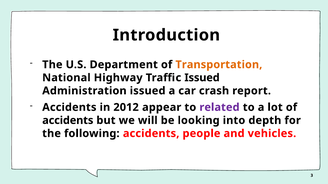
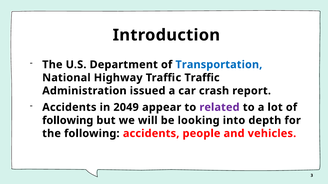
Transportation colour: orange -> blue
Traffic Issued: Issued -> Traffic
2012: 2012 -> 2049
accidents at (68, 121): accidents -> following
